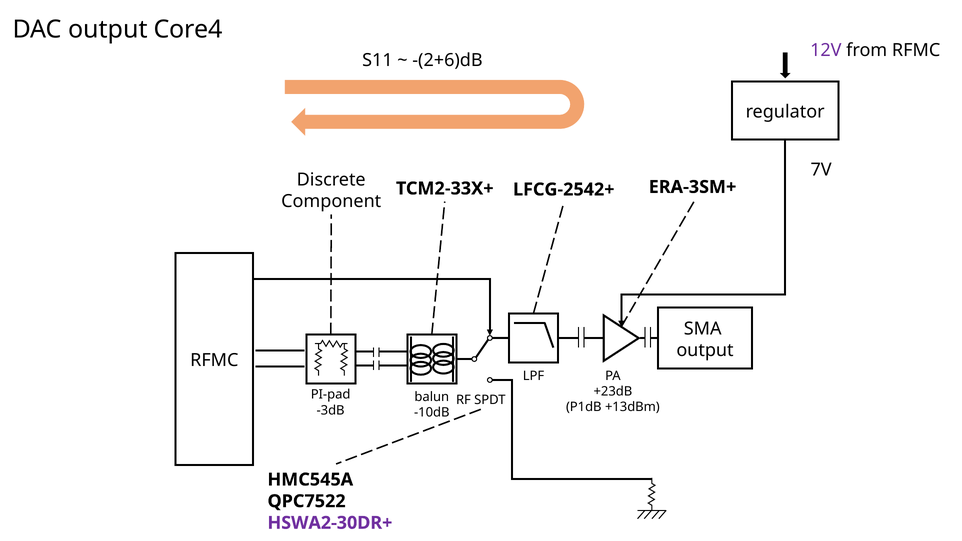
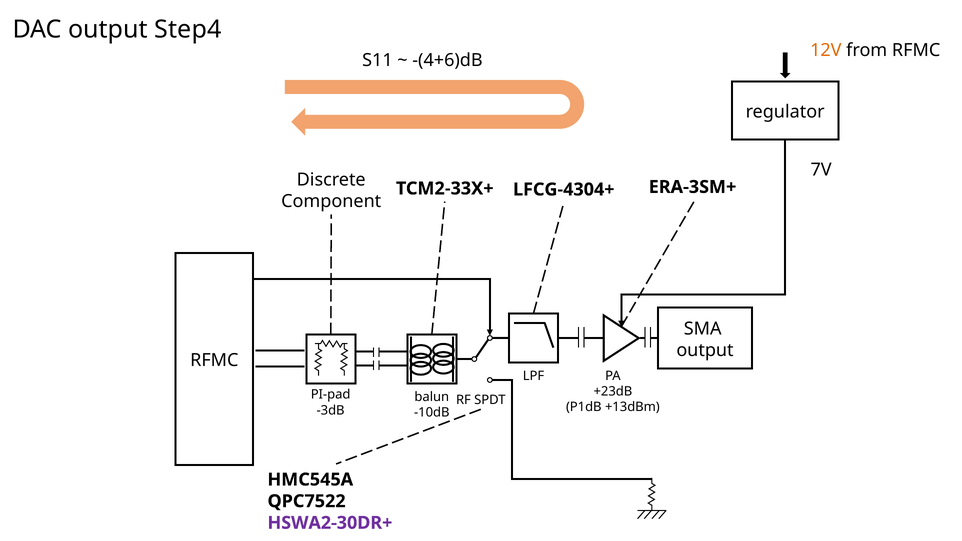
Core4: Core4 -> Step4
12V colour: purple -> orange
-(2+6)dB: -(2+6)dB -> -(4+6)dB
LFCG-2542+: LFCG-2542+ -> LFCG-4304+
